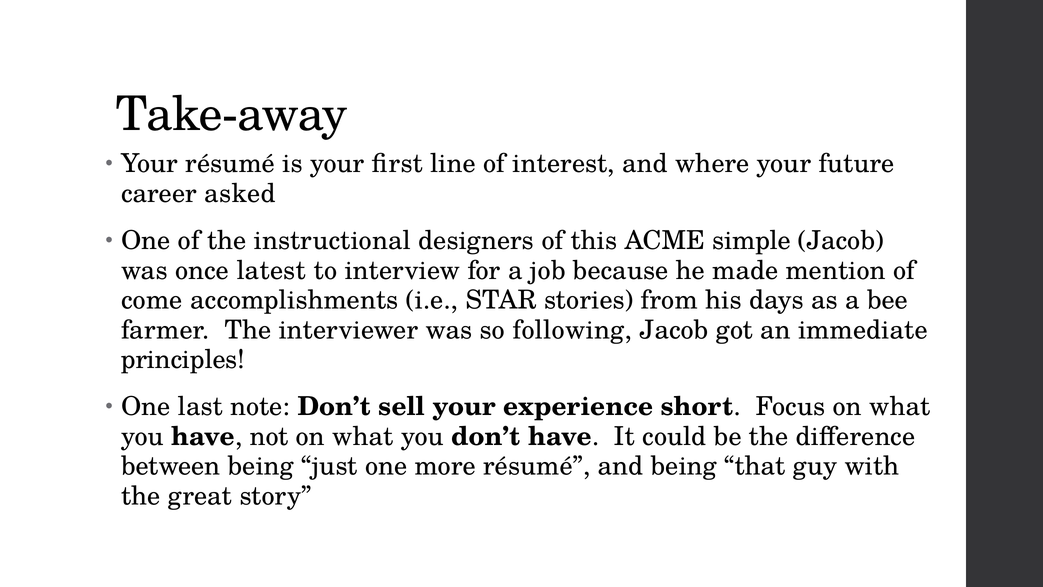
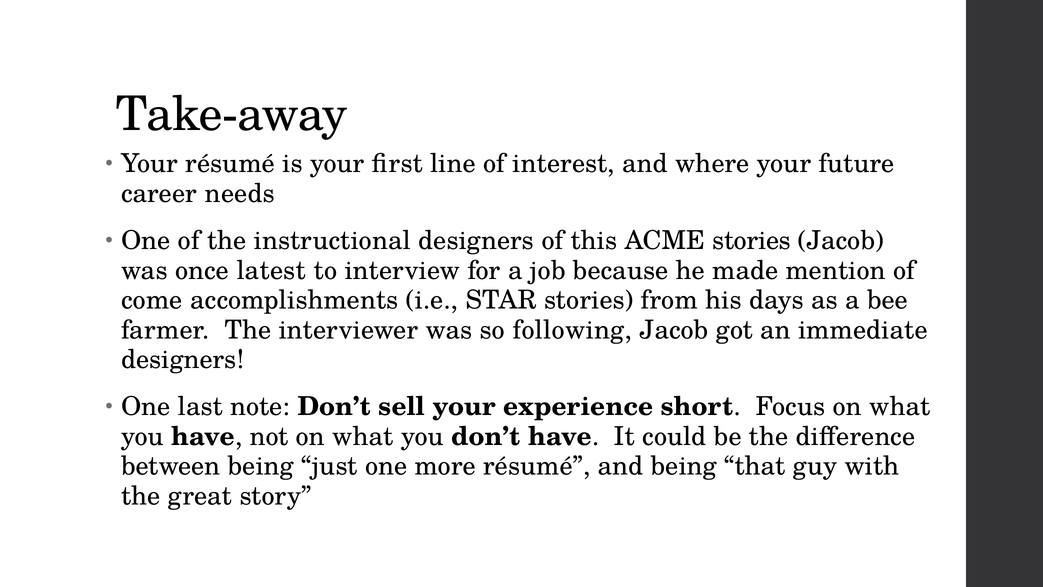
asked: asked -> needs
ACME simple: simple -> stories
principles at (183, 359): principles -> designers
